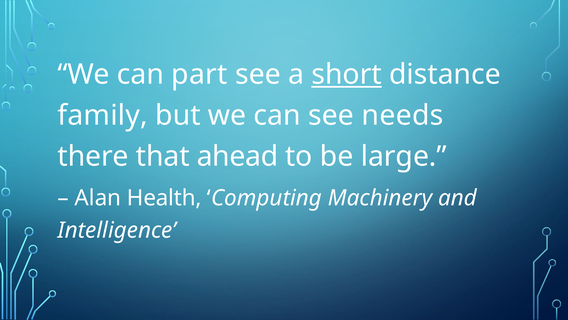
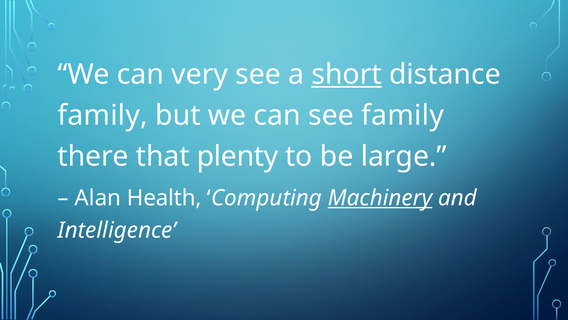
part: part -> very
see needs: needs -> family
ahead: ahead -> plenty
Machinery underline: none -> present
